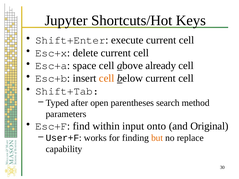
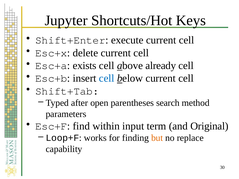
space: space -> exists
cell at (107, 78) colour: orange -> blue
onto: onto -> term
User+F: User+F -> Loop+F
